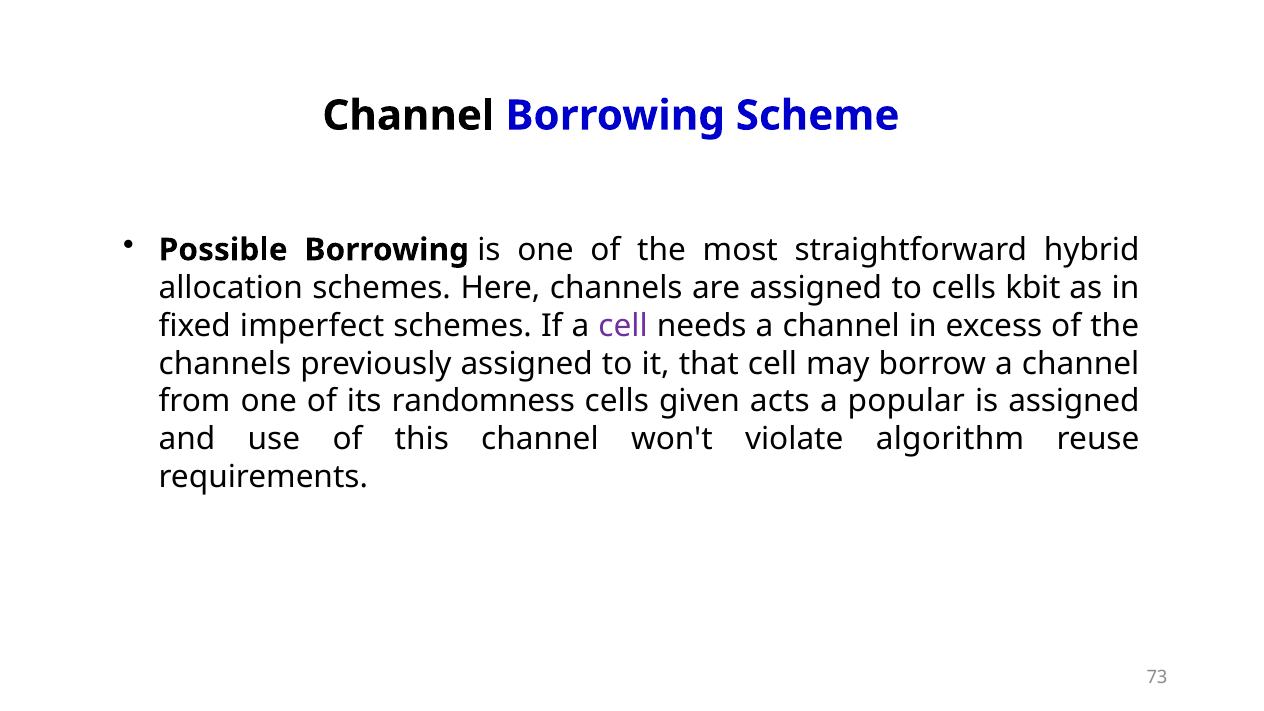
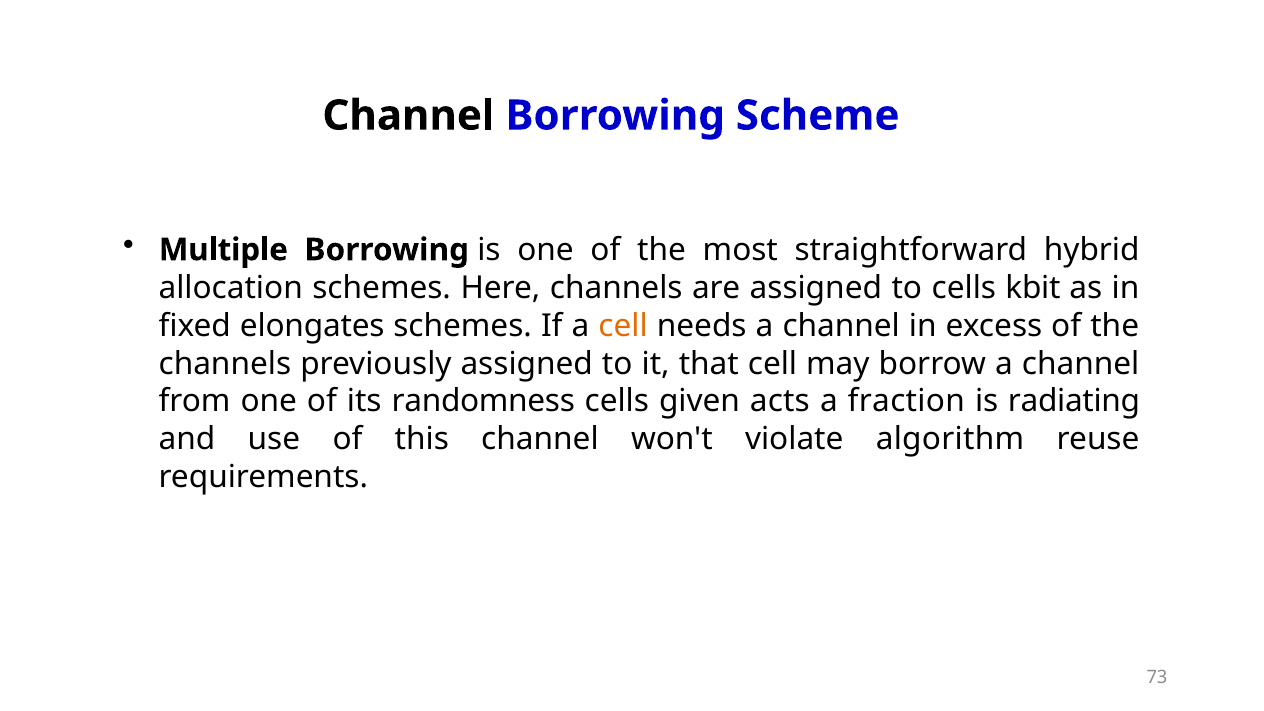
Possible: Possible -> Multiple
imperfect: imperfect -> elongates
cell at (623, 326) colour: purple -> orange
popular: popular -> fraction
is assigned: assigned -> radiating
